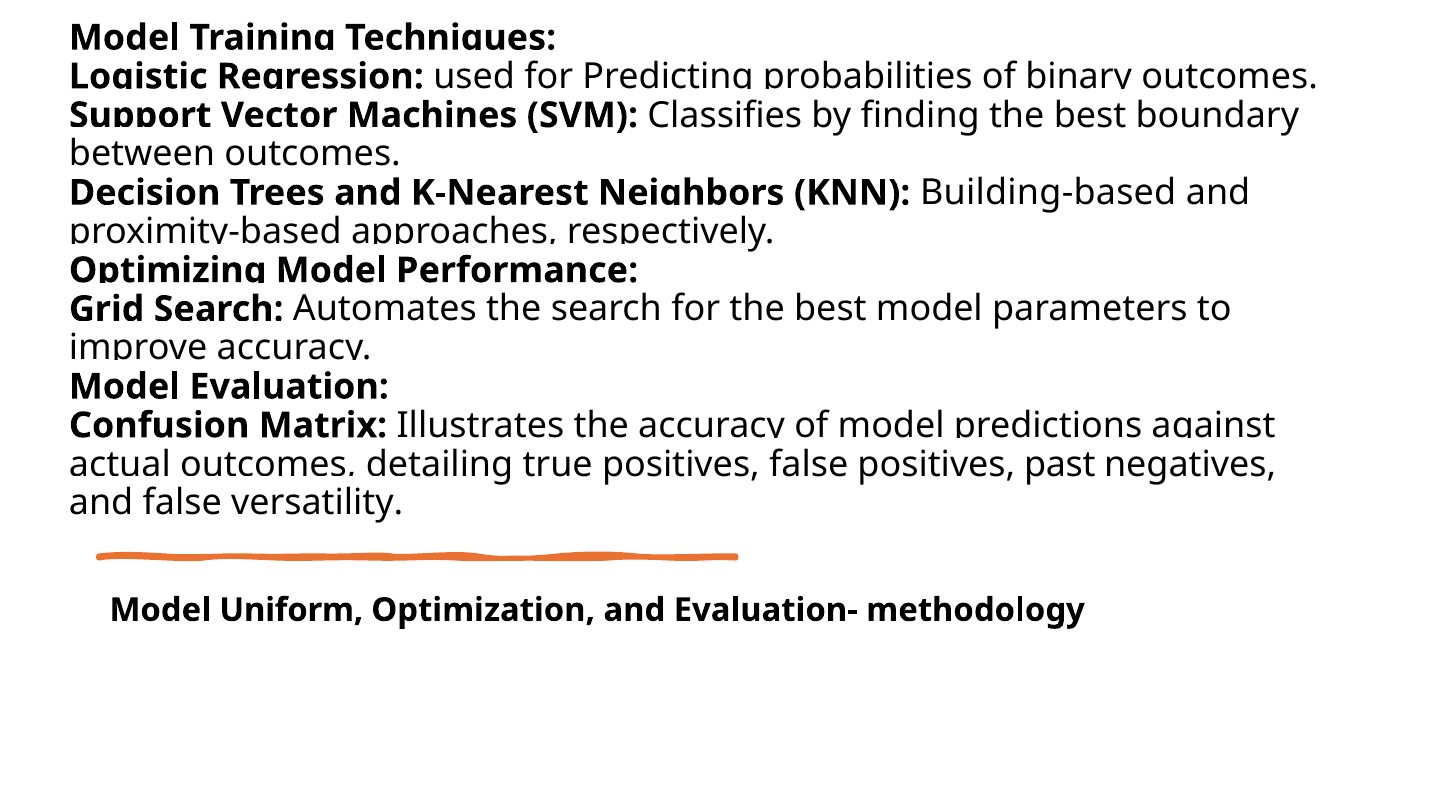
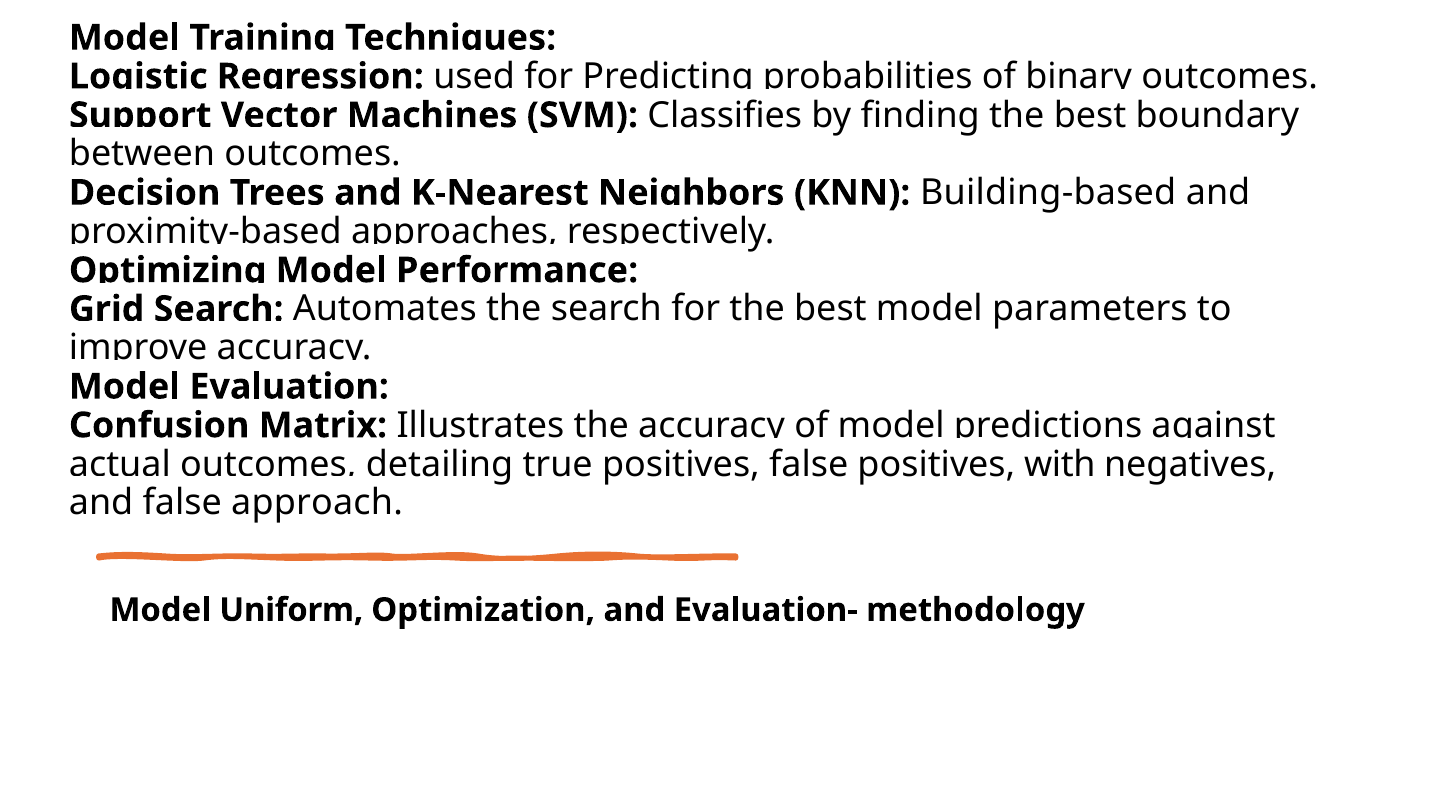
past: past -> with
versatility: versatility -> approach
